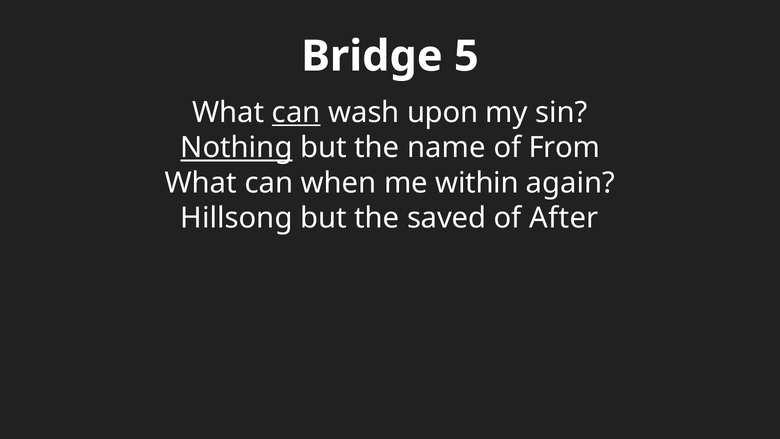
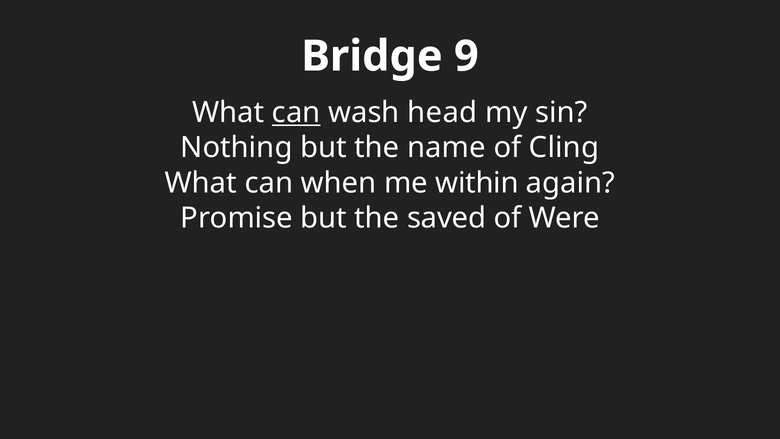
5: 5 -> 9
upon: upon -> head
Nothing underline: present -> none
From: From -> Cling
Hillsong: Hillsong -> Promise
After: After -> Were
